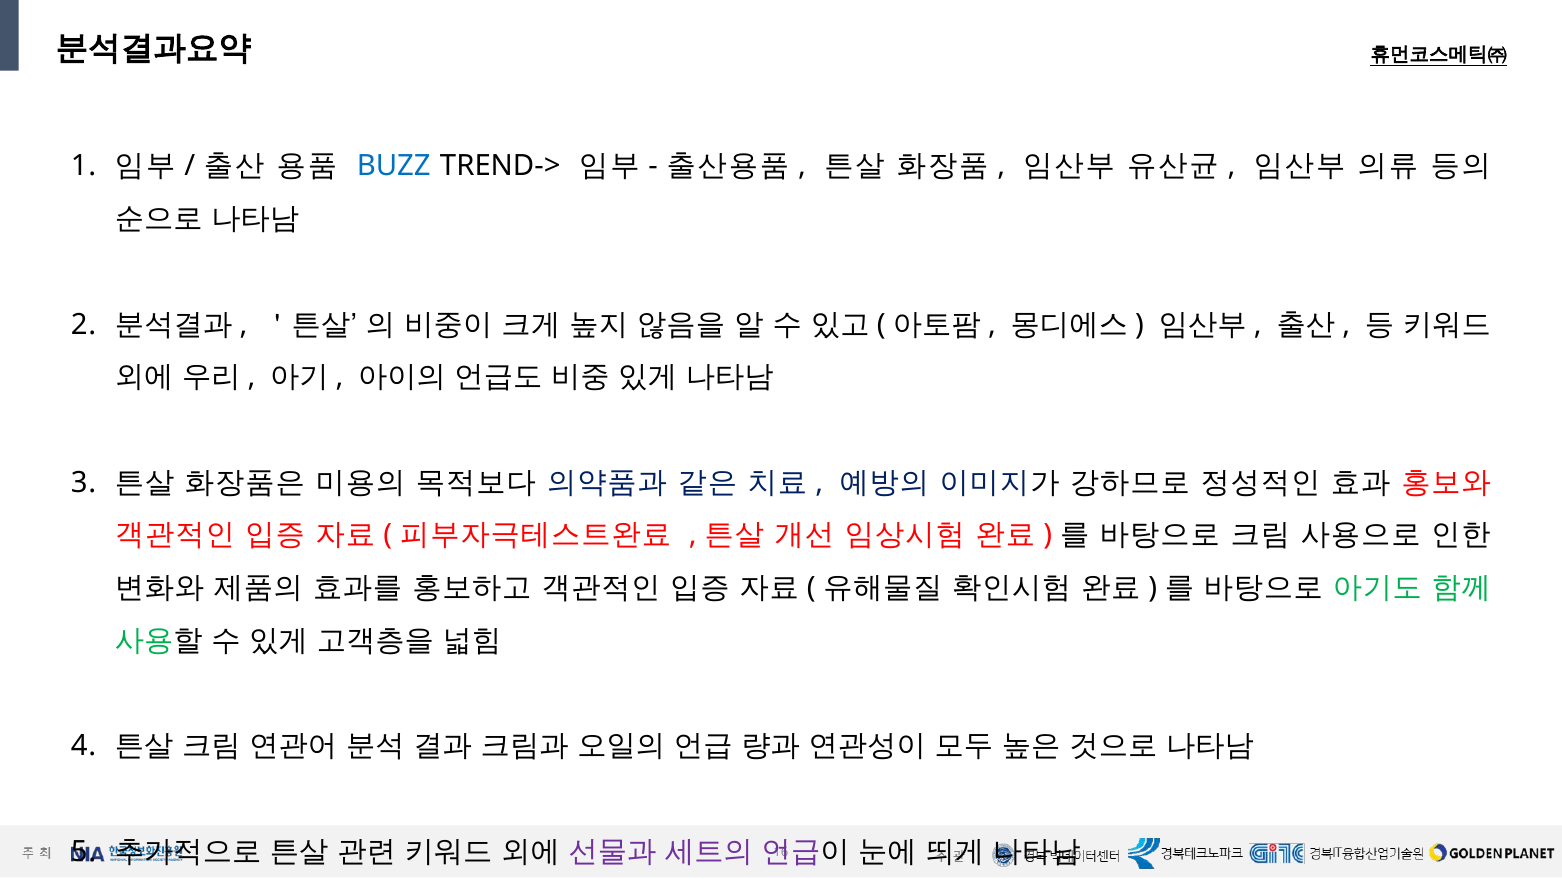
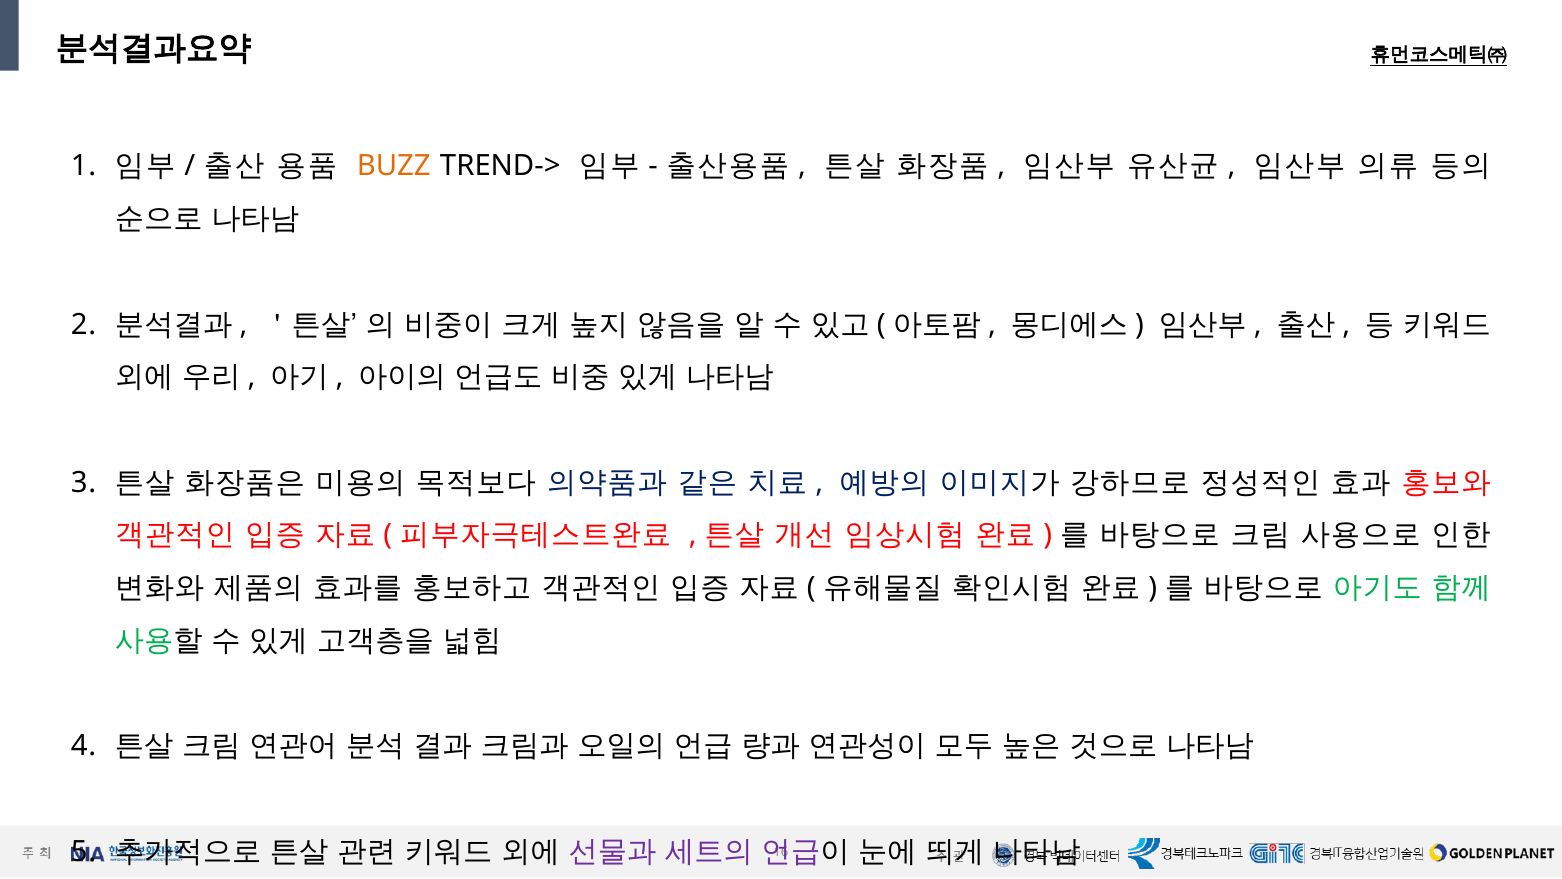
BUZZ colour: blue -> orange
